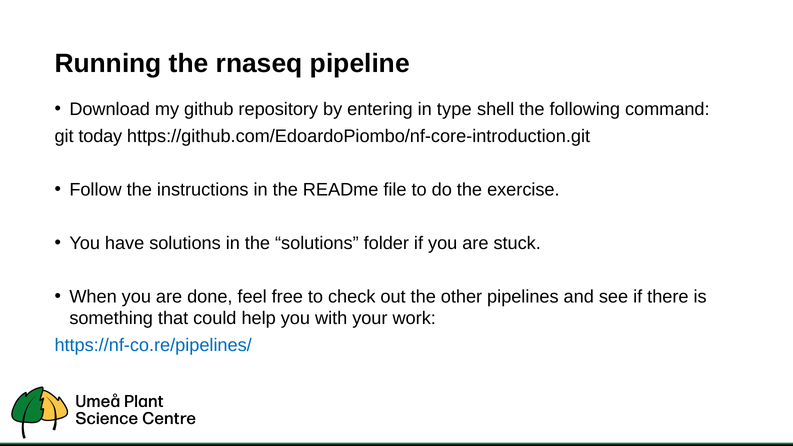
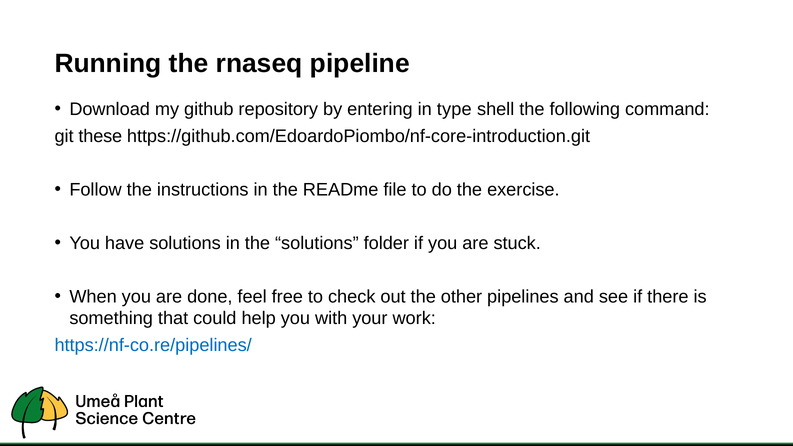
today: today -> these
